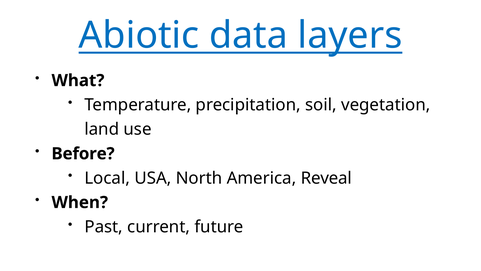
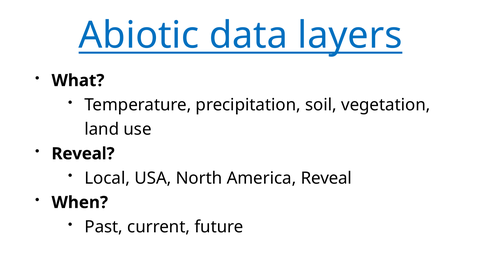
Before at (83, 153): Before -> Reveal
